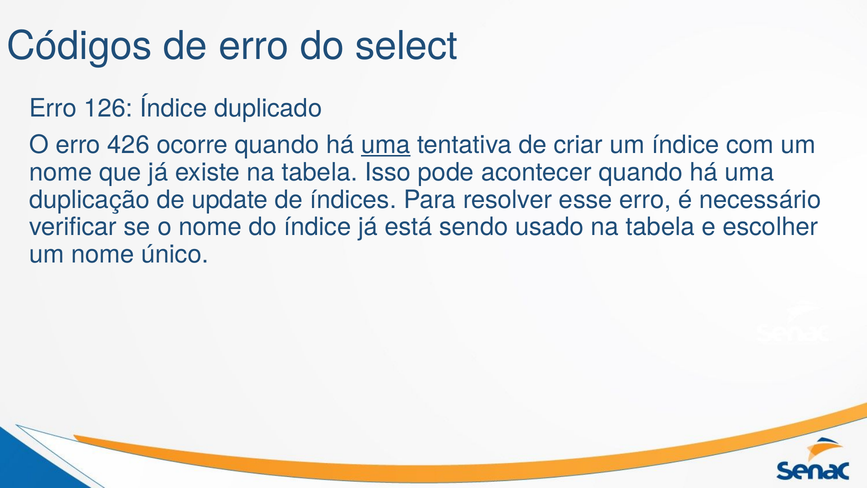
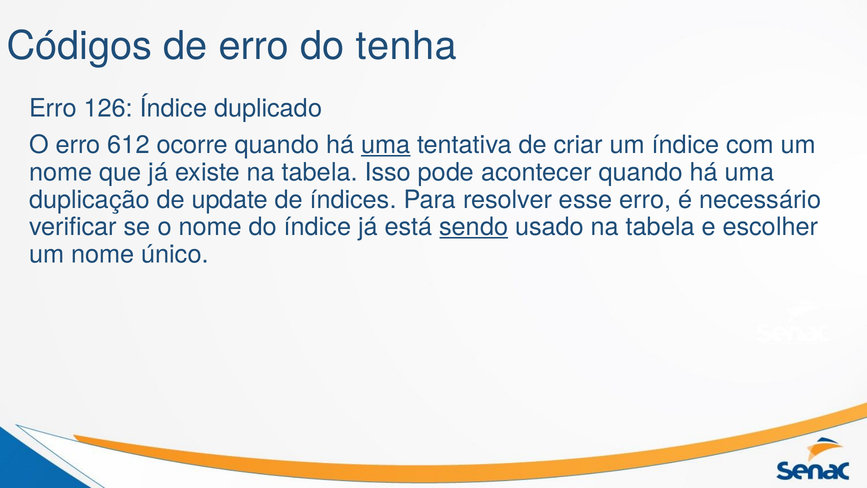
select: select -> tenha
426: 426 -> 612
sendo underline: none -> present
